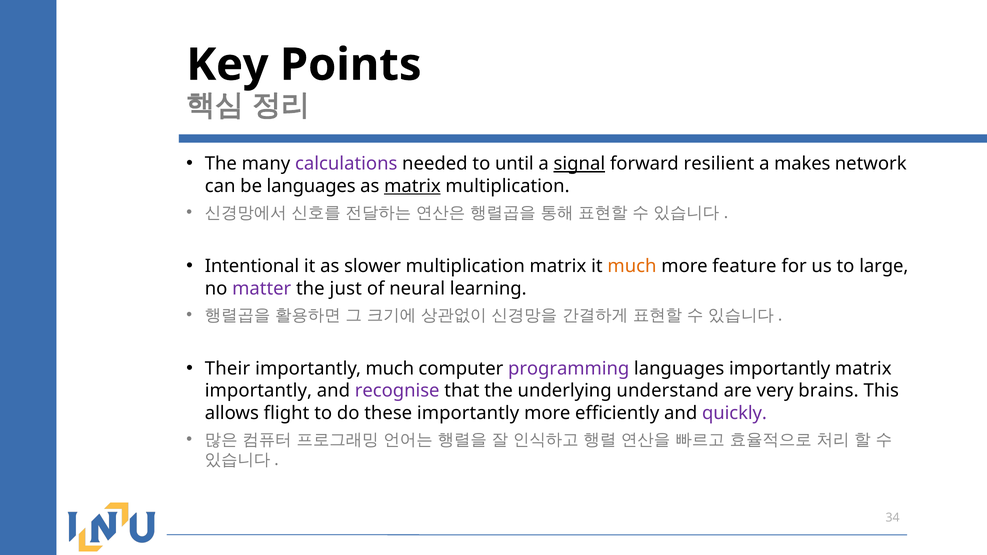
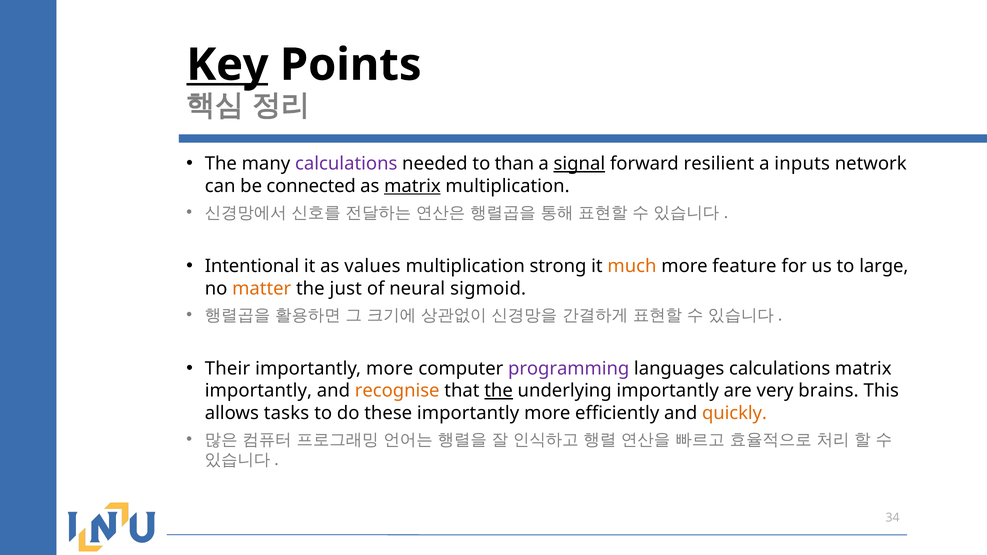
Key underline: none -> present
until: until -> than
makes: makes -> inputs
be languages: languages -> connected
slower: slower -> values
multiplication matrix: matrix -> strong
matter colour: purple -> orange
learning: learning -> sigmoid
much at (390, 369): much -> more
languages importantly: importantly -> calculations
recognise colour: purple -> orange
the at (499, 391) underline: none -> present
underlying understand: understand -> importantly
flight: flight -> tasks
quickly colour: purple -> orange
